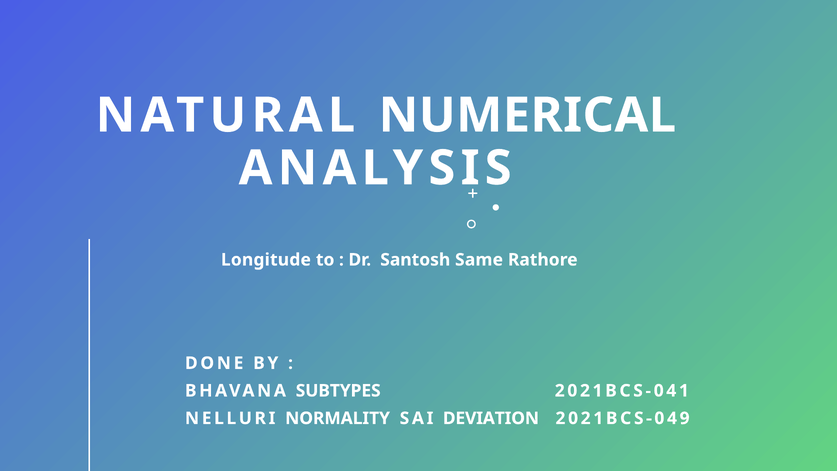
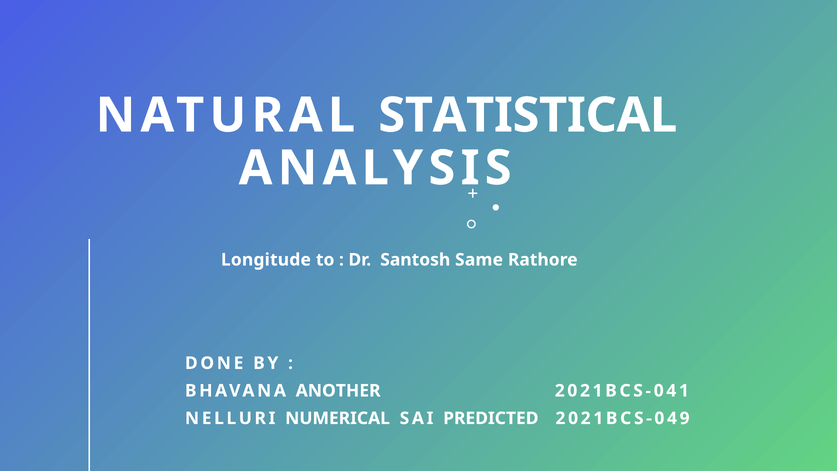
NUMERICAL: NUMERICAL -> STATISTICAL
SUBTYPES: SUBTYPES -> ANOTHER
NORMALITY: NORMALITY -> NUMERICAL
DEVIATION: DEVIATION -> PREDICTED
